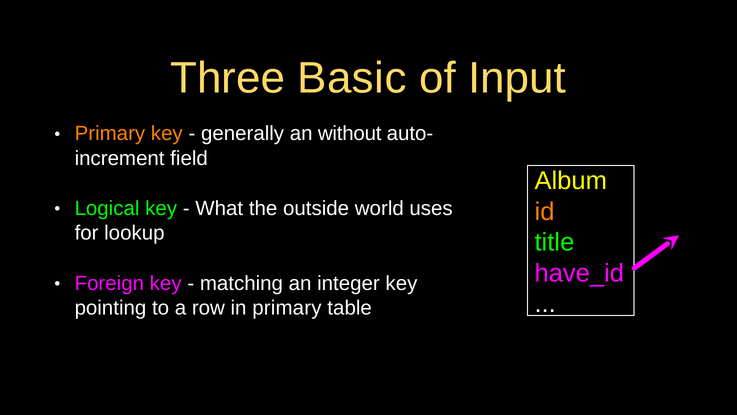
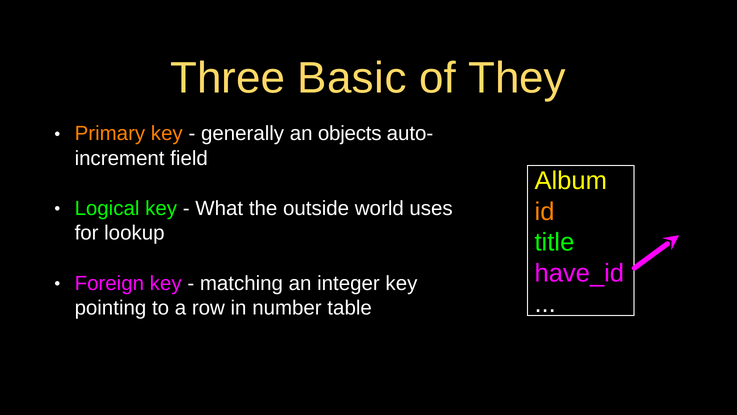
Input: Input -> They
without: without -> objects
in primary: primary -> number
